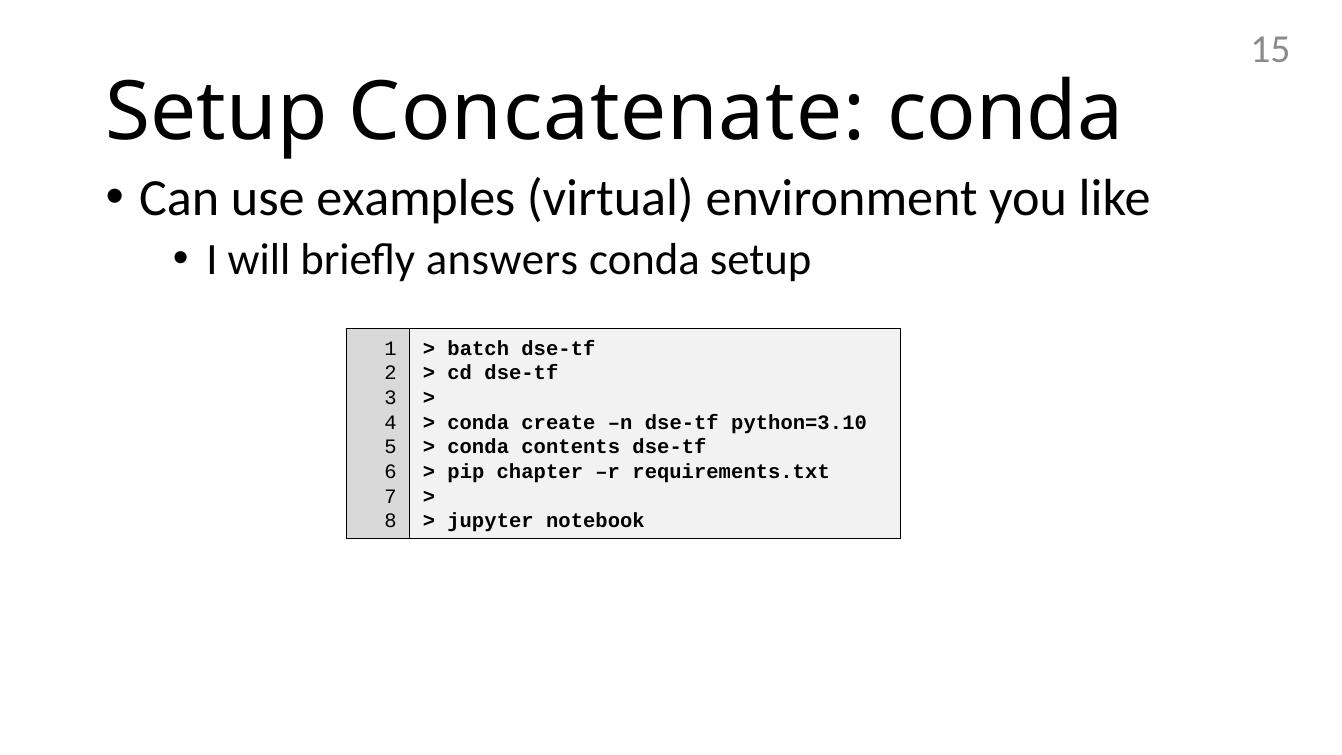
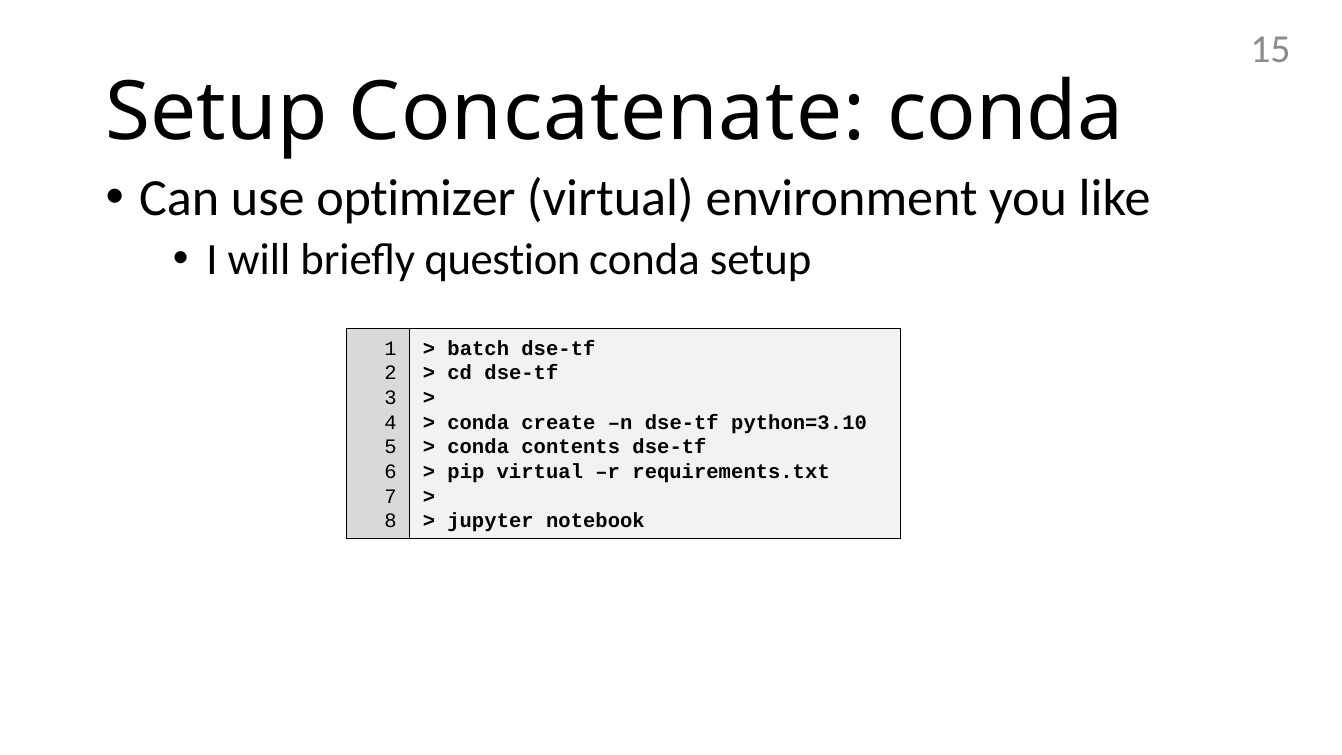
examples: examples -> optimizer
answers: answers -> question
pip chapter: chapter -> virtual
